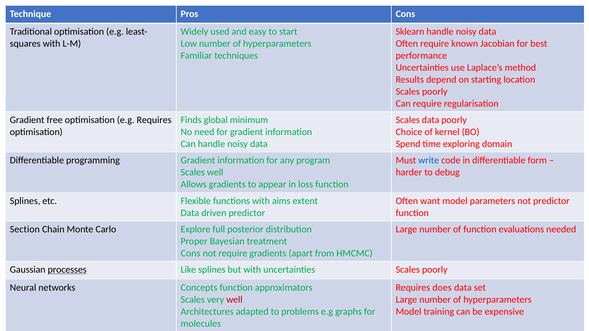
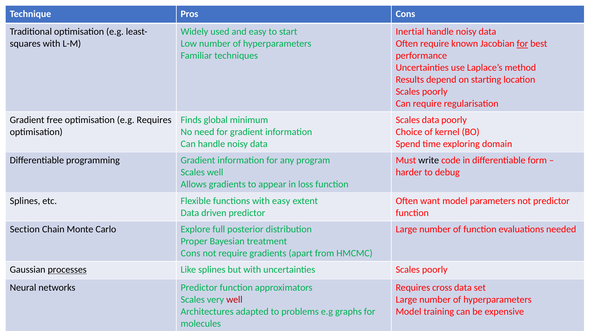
Sklearn: Sklearn -> Inertial
for at (522, 44) underline: none -> present
write colour: blue -> black
with aims: aims -> easy
networks Concepts: Concepts -> Predictor
does: does -> cross
